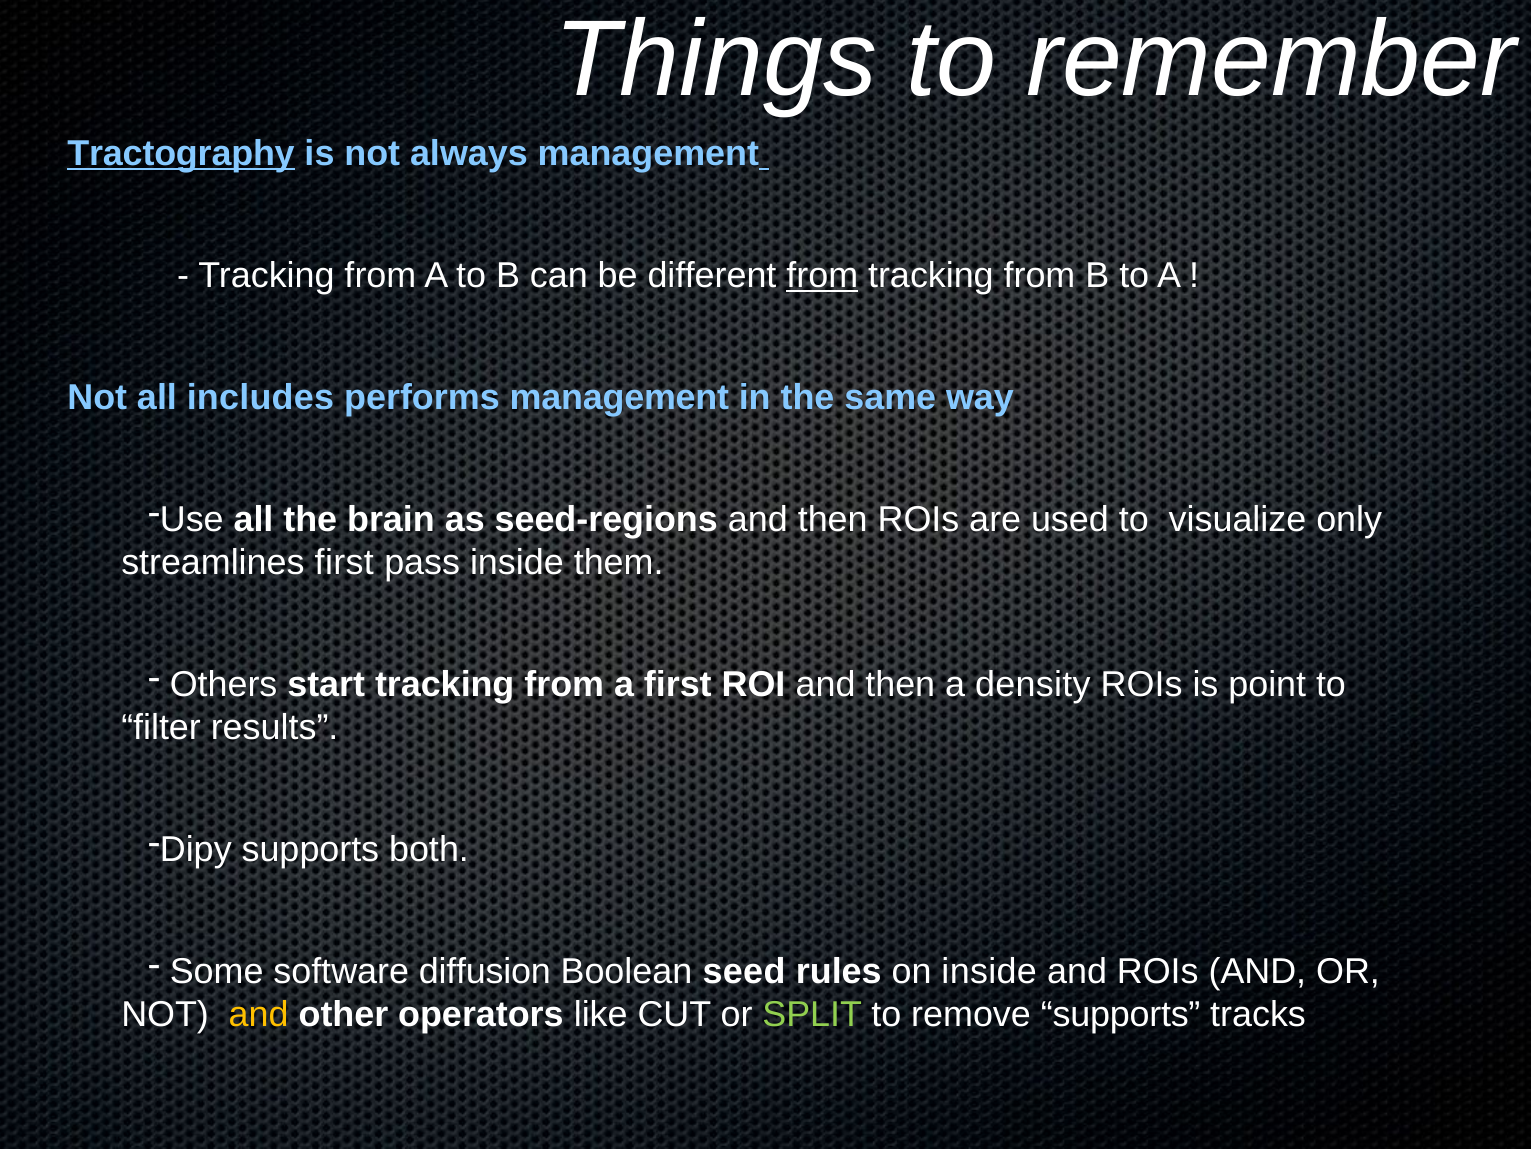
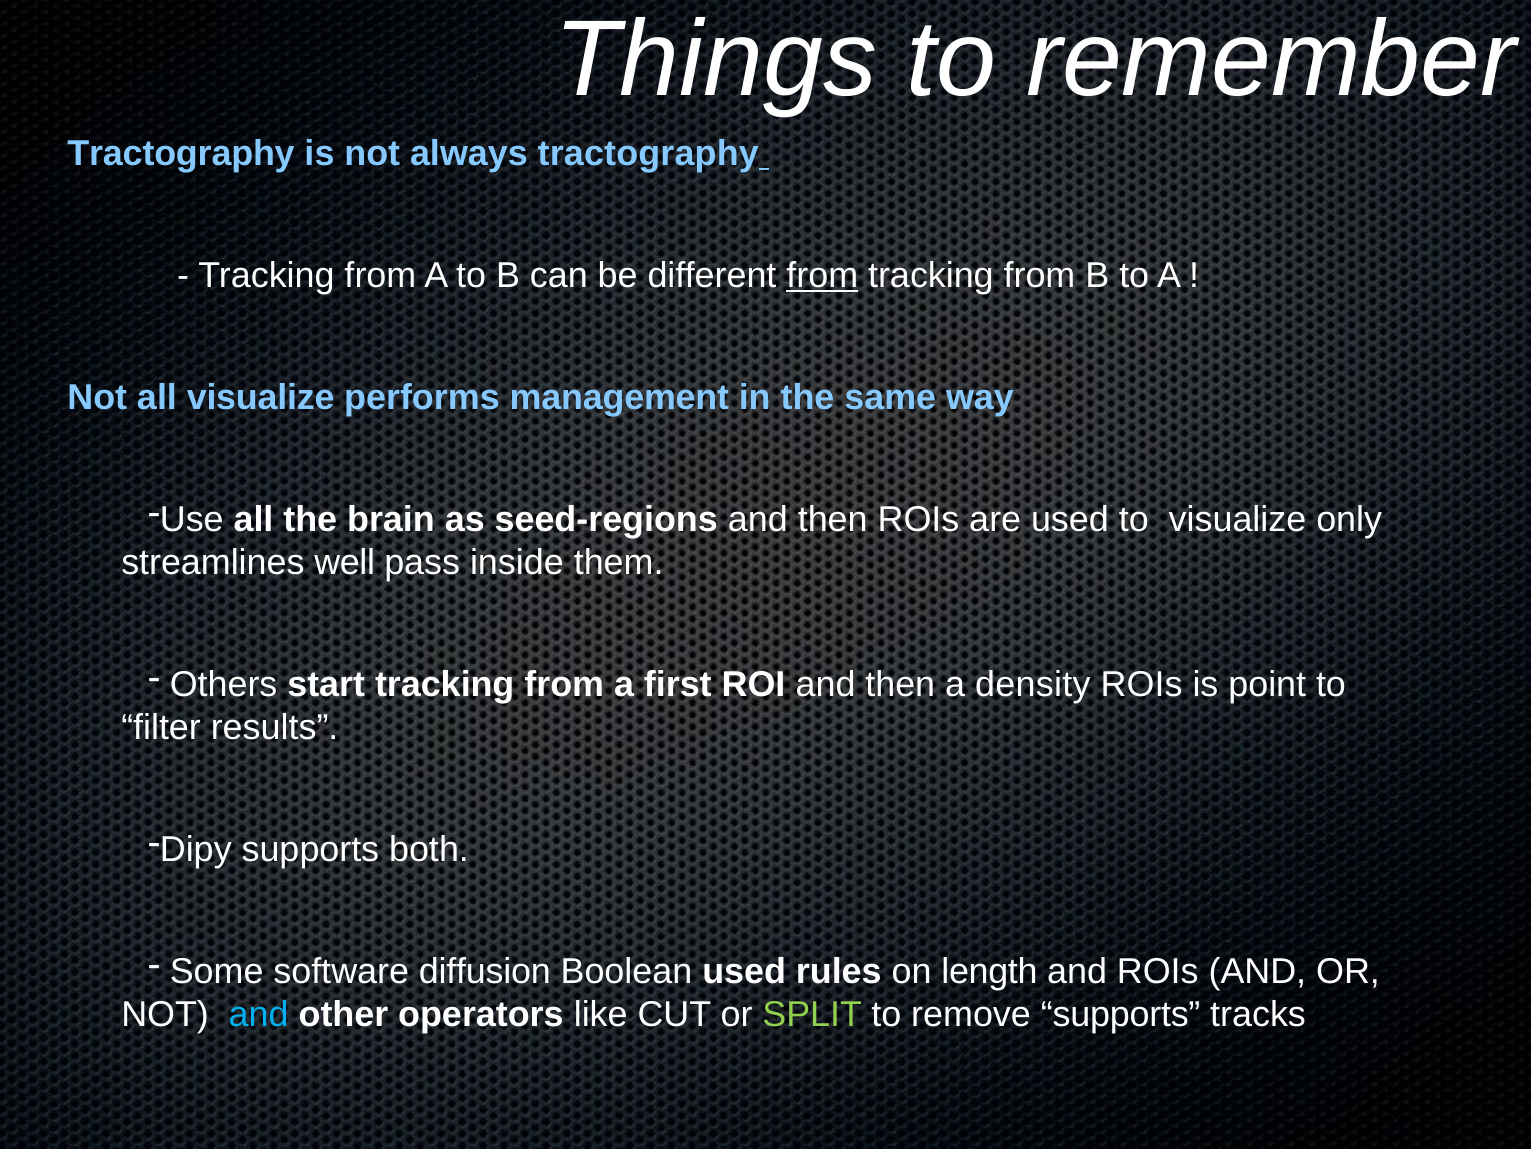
Tractography at (181, 153) underline: present -> none
always management: management -> tractography
all includes: includes -> visualize
streamlines first: first -> well
Boolean seed: seed -> used
on inside: inside -> length
and at (259, 1014) colour: yellow -> light blue
